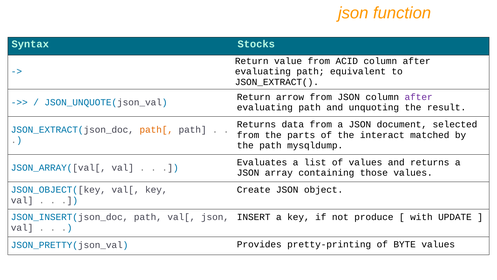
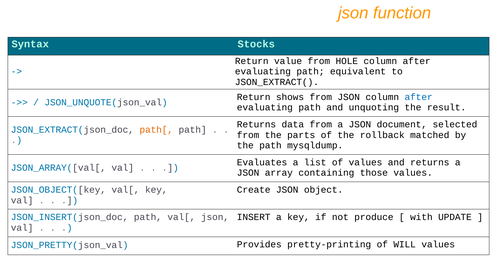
ACID: ACID -> HOLE
arrow: arrow -> shows
after at (419, 97) colour: purple -> blue
interact: interact -> rollback
BYTE: BYTE -> WILL
